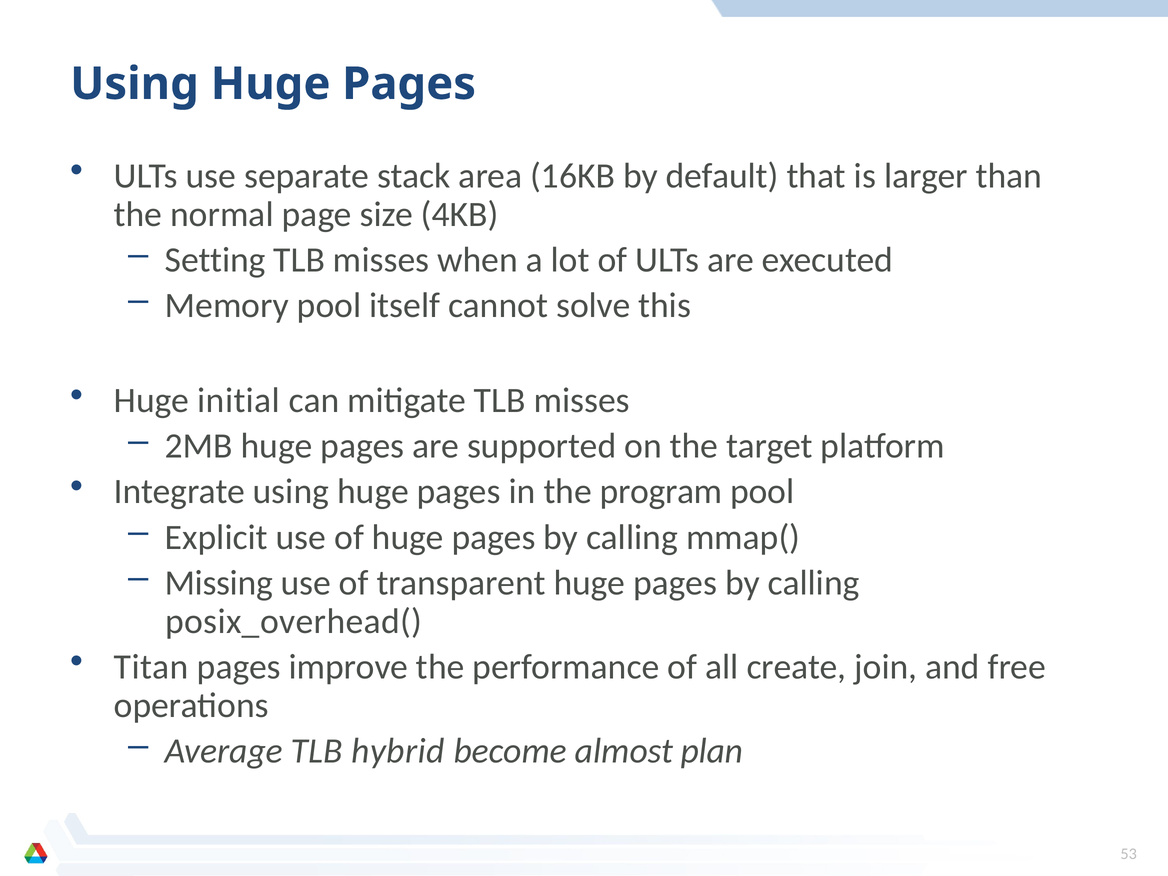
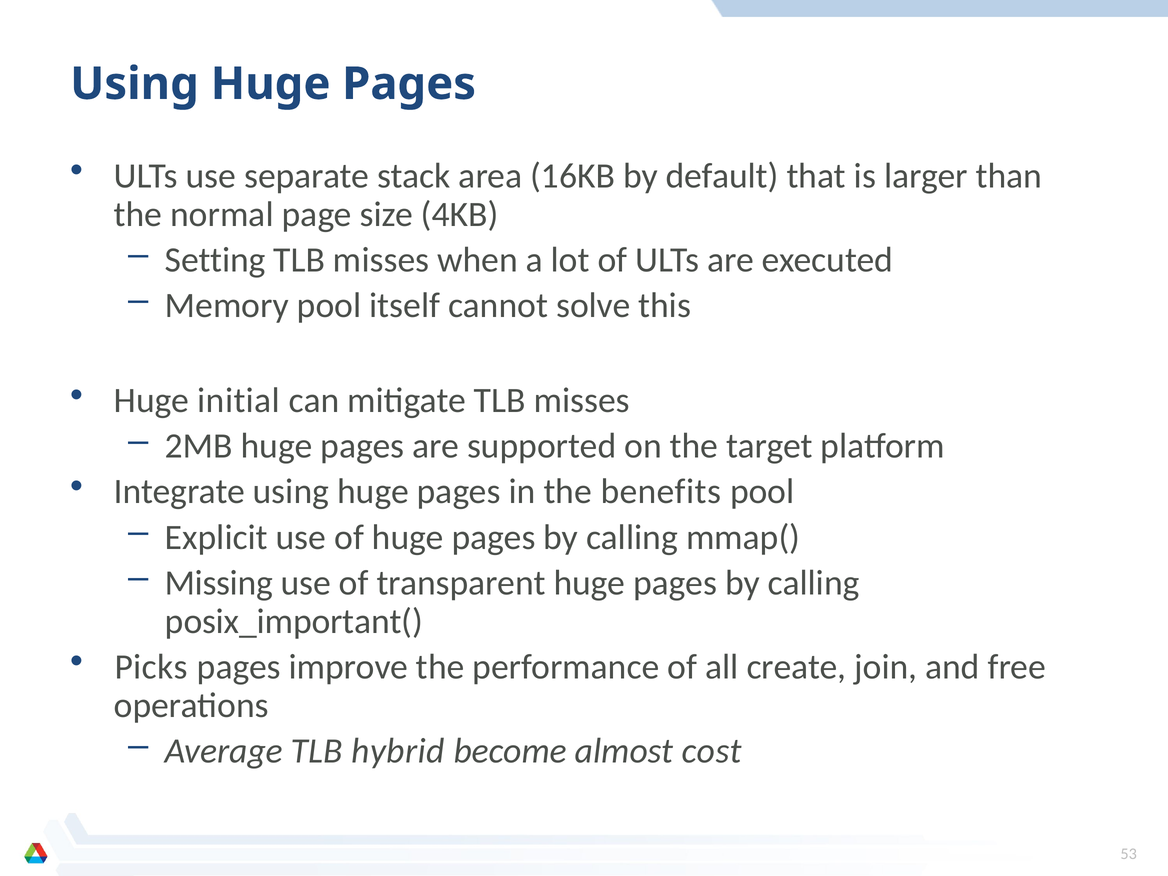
program: program -> benefits
posix_overhead(: posix_overhead( -> posix_important(
Titan: Titan -> Picks
plan: plan -> cost
